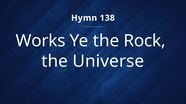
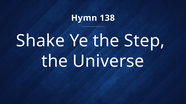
Works: Works -> Shake
Rock: Rock -> Step
